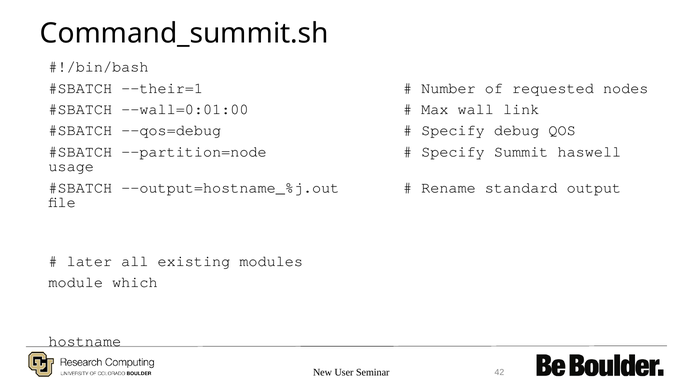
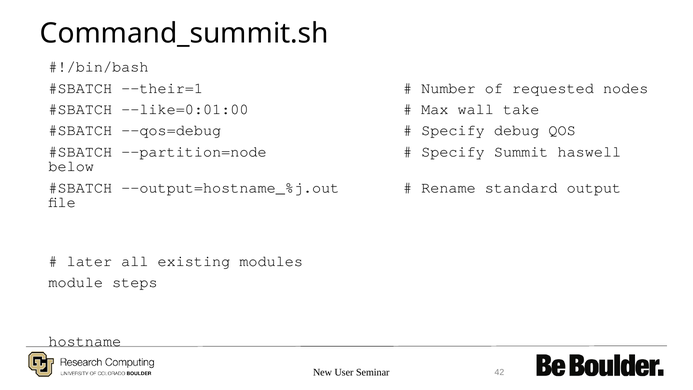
--wall=0:01:00: --wall=0:01:00 -> --like=0:01:00
link: link -> take
usage: usage -> below
which: which -> steps
